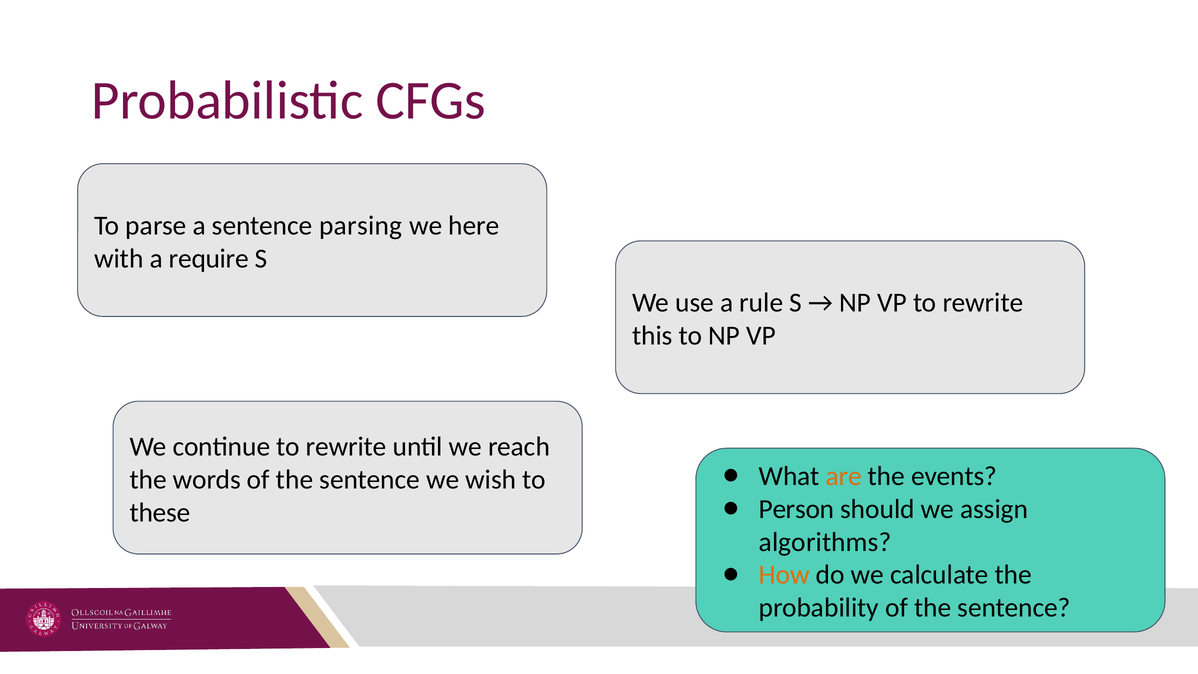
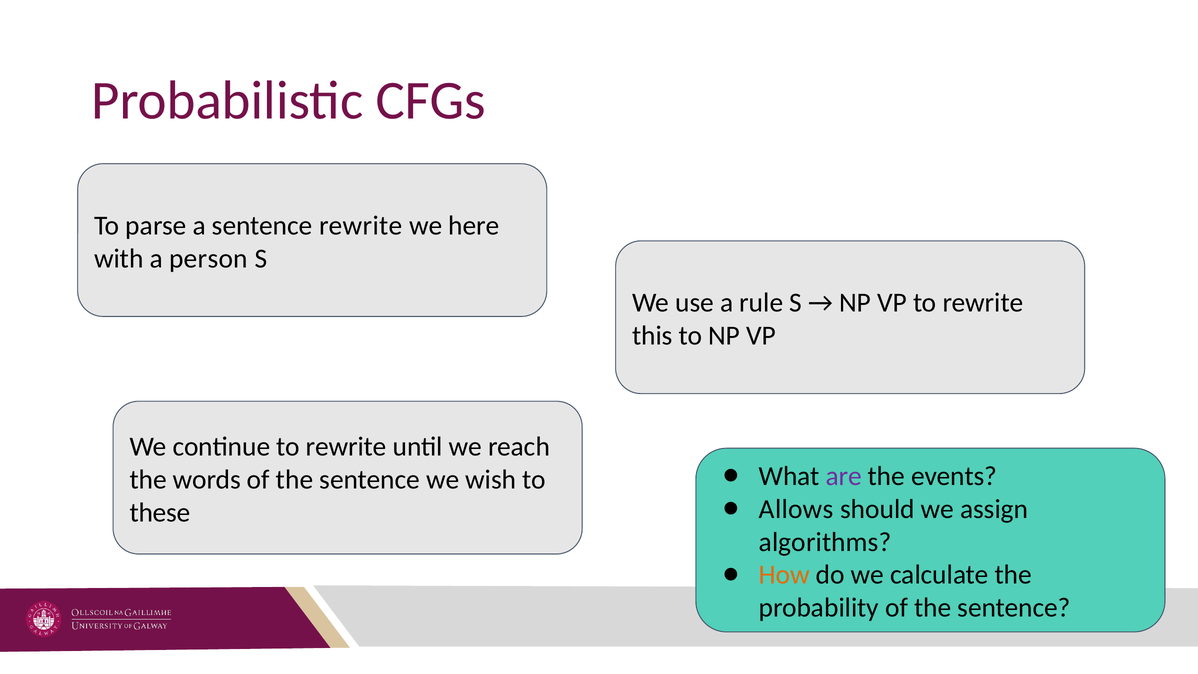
sentence parsing: parsing -> rewrite
require: require -> person
are colour: orange -> purple
Person: Person -> Allows
